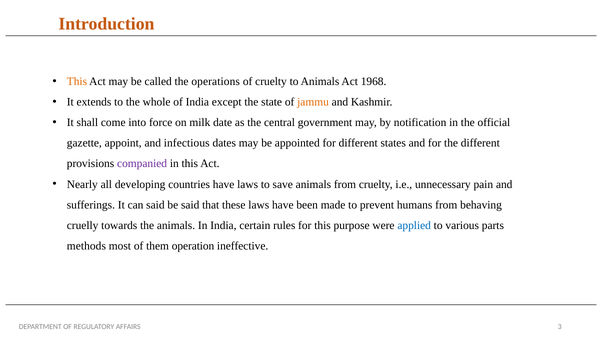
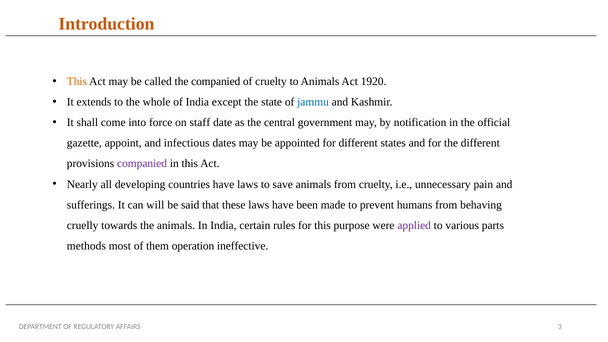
the operations: operations -> companied
1968: 1968 -> 1920
jammu colour: orange -> blue
milk: milk -> staff
can said: said -> will
applied colour: blue -> purple
